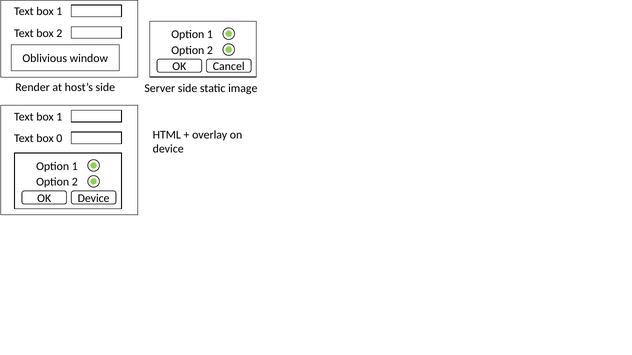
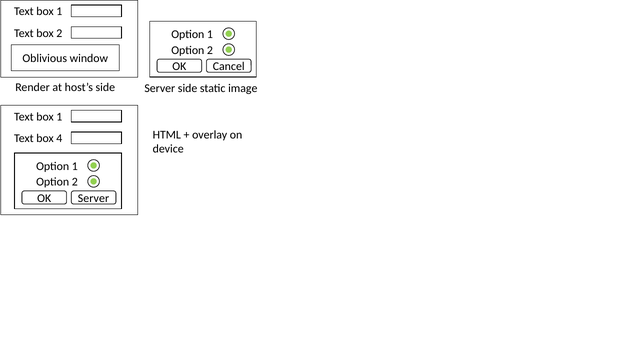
0: 0 -> 4
OK Device: Device -> Server
